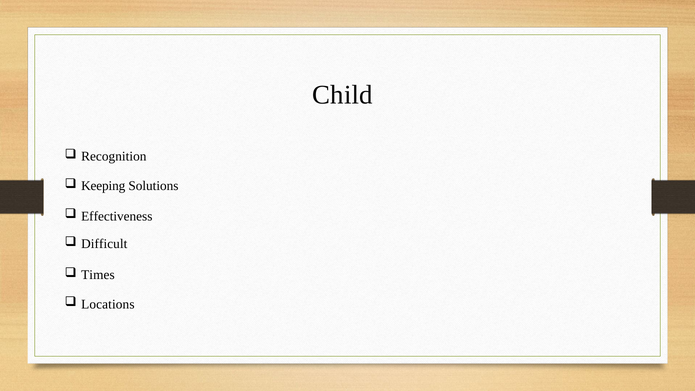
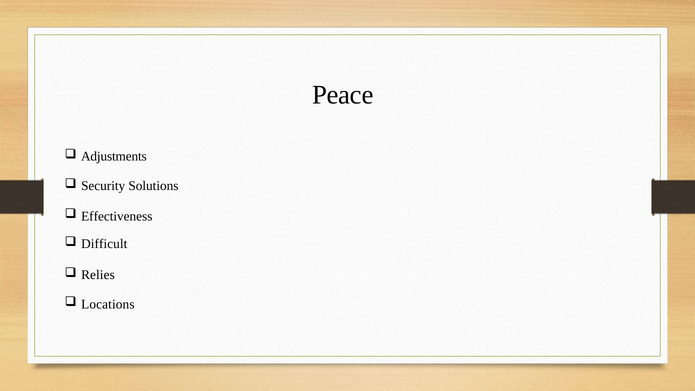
Child: Child -> Peace
Recognition: Recognition -> Adjustments
Keeping: Keeping -> Security
Times: Times -> Relies
